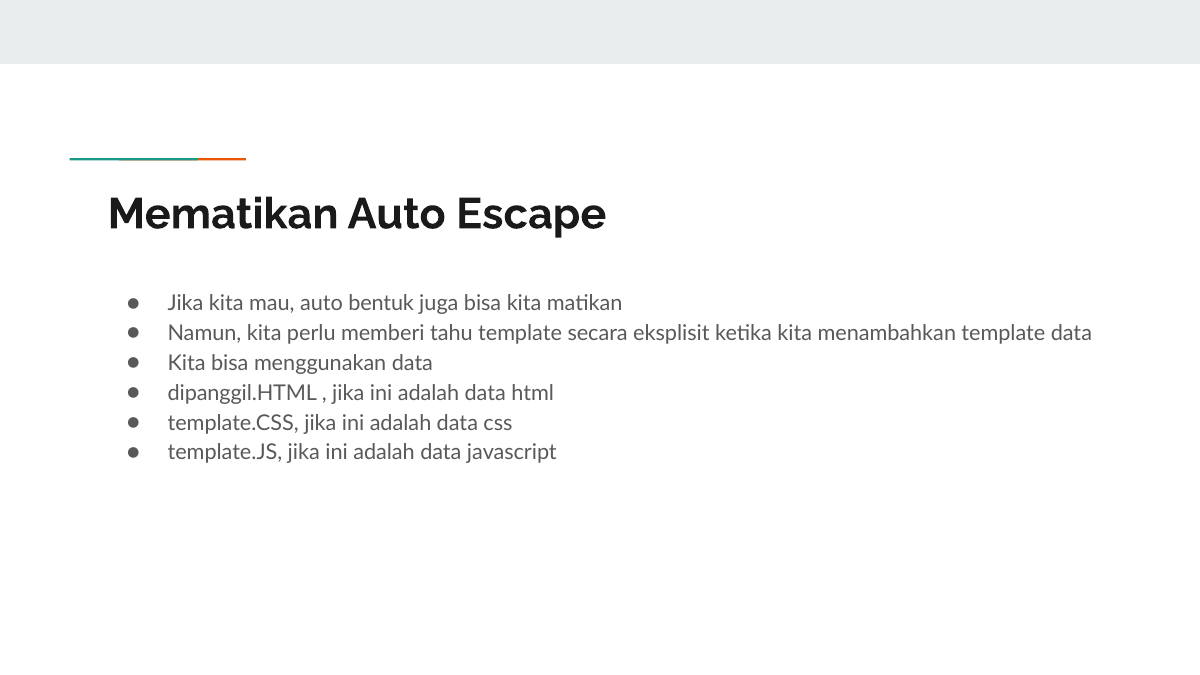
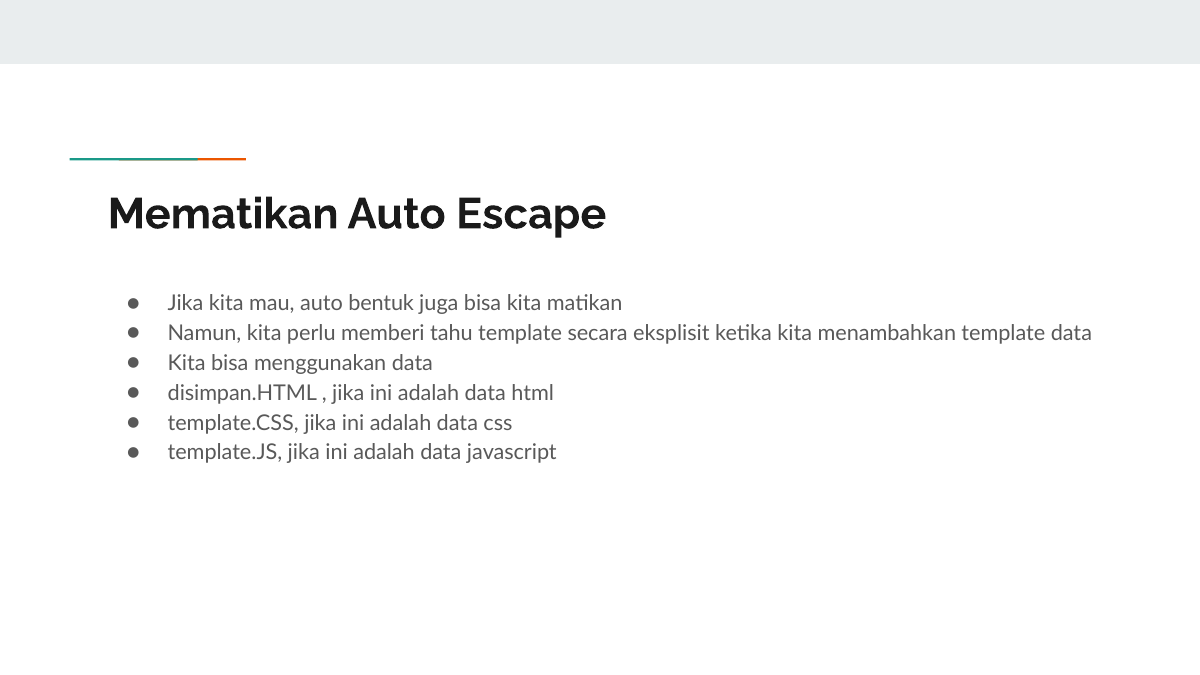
dipanggil.HTML: dipanggil.HTML -> disimpan.HTML
